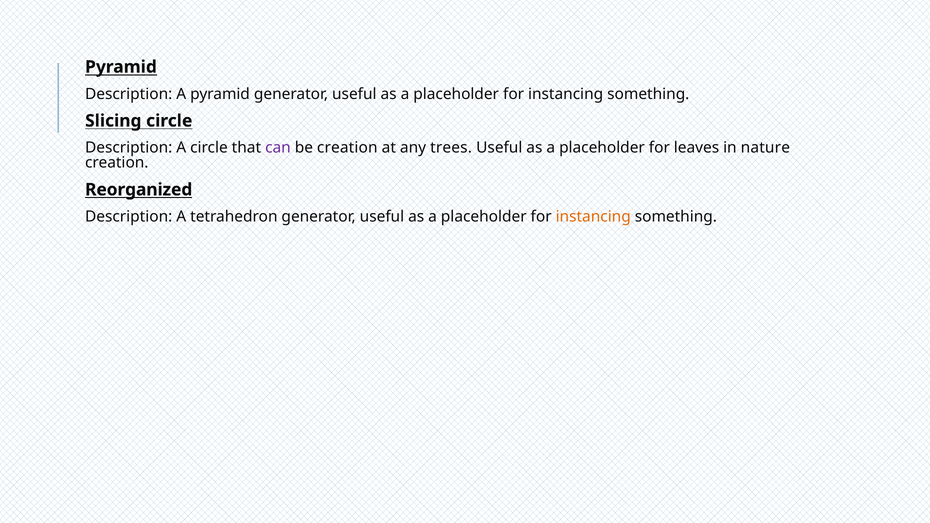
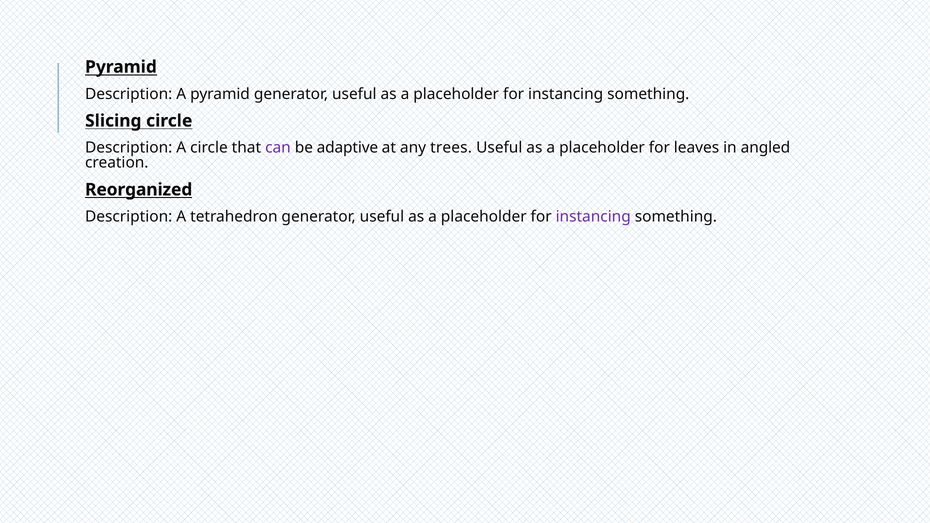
be creation: creation -> adaptive
nature: nature -> angled
instancing at (593, 217) colour: orange -> purple
